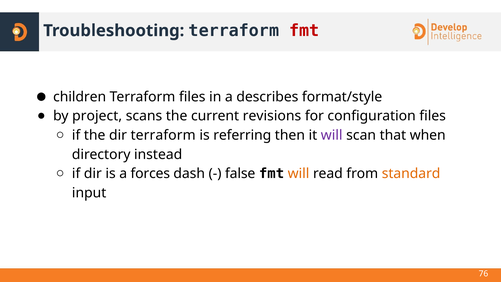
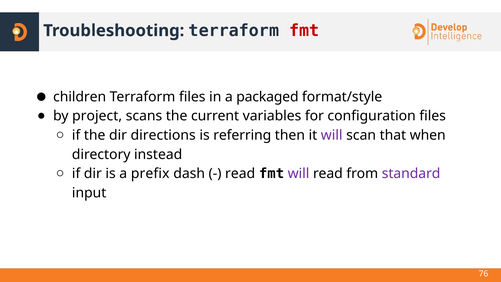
describes: describes -> packaged
revisions: revisions -> variables
dir terraform: terraform -> directions
forces: forces -> prefix
false at (240, 174): false -> read
will at (299, 174) colour: orange -> purple
standard colour: orange -> purple
